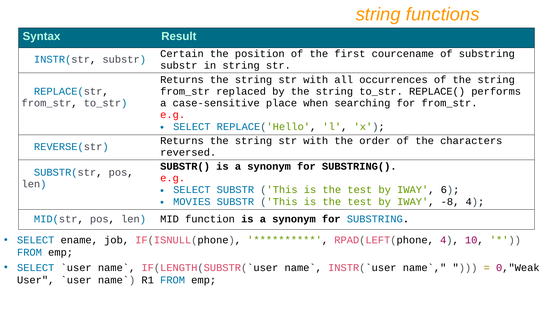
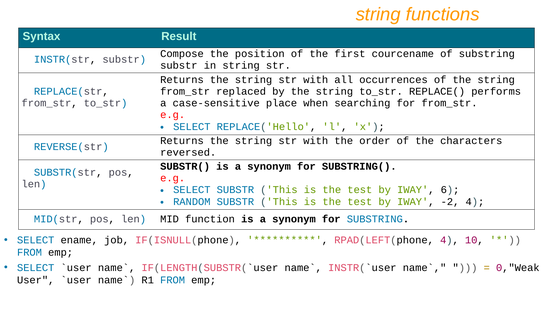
Certain: Certain -> Compose
MOVIES: MOVIES -> RANDOM
-8: -8 -> -2
